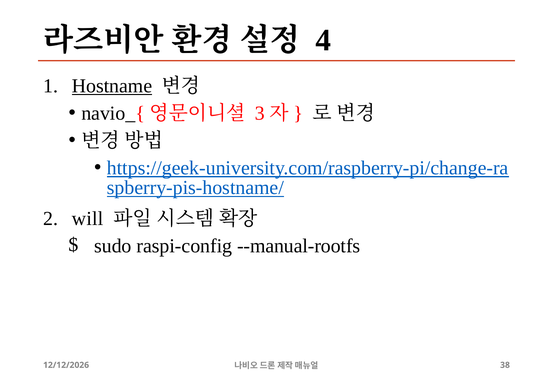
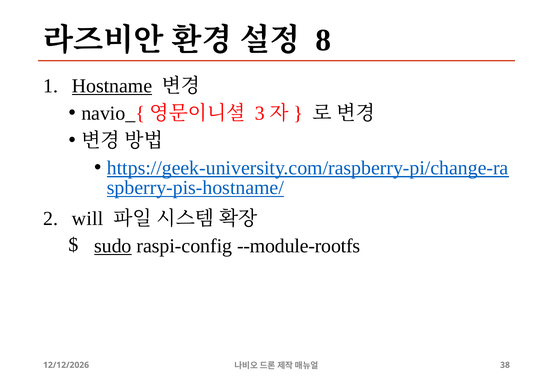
4: 4 -> 8
sudo underline: none -> present
--manual-rootfs: --manual-rootfs -> --module-rootfs
